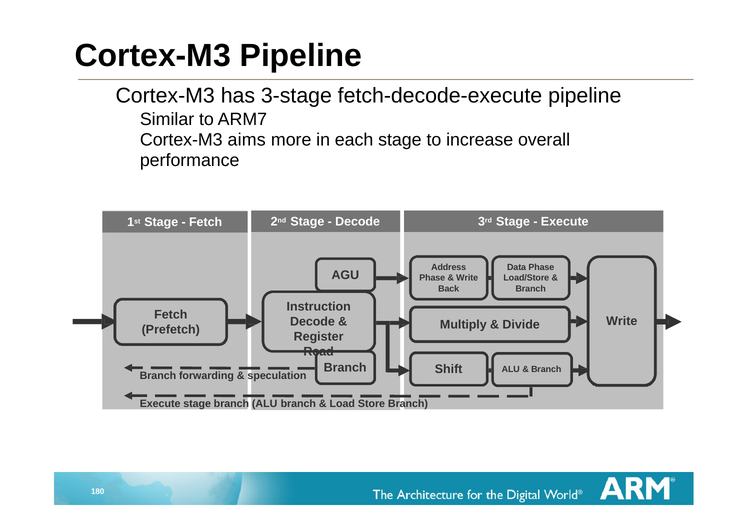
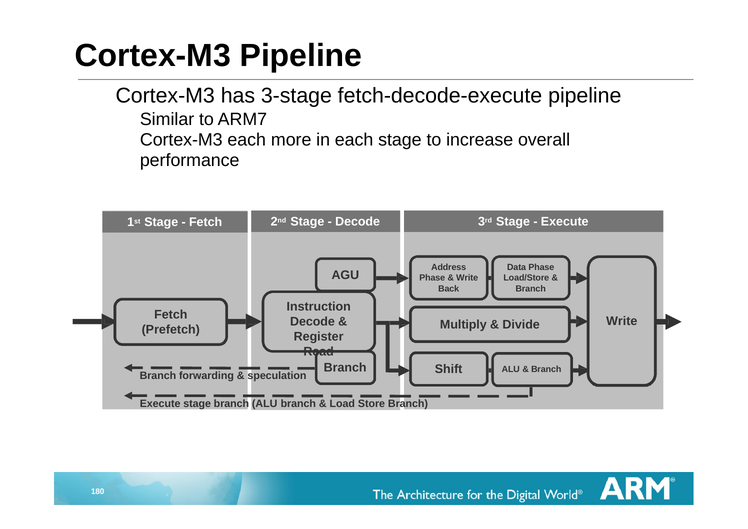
Cortex-M3 aims: aims -> each
